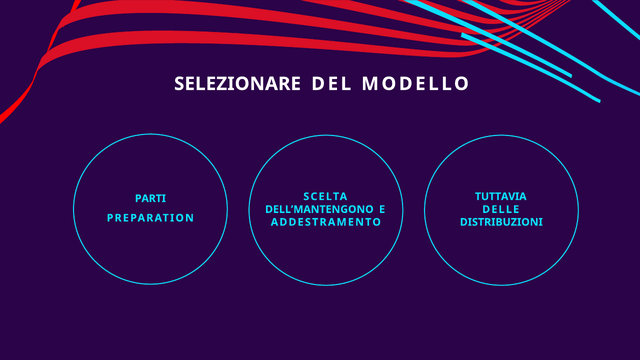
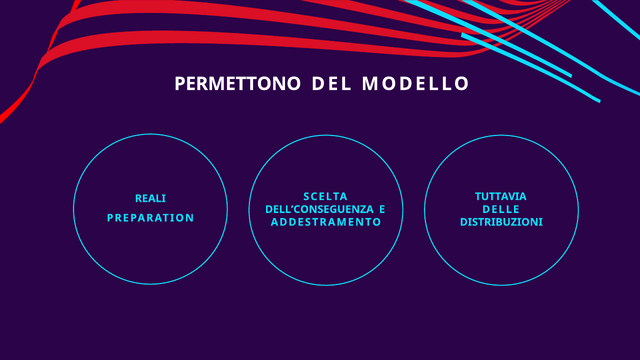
SELEZIONARE: SELEZIONARE -> PERMETTONO
PARTI: PARTI -> REALI
DELL’MANTENGONO: DELL’MANTENGONO -> DELL’CONSEGUENZA
